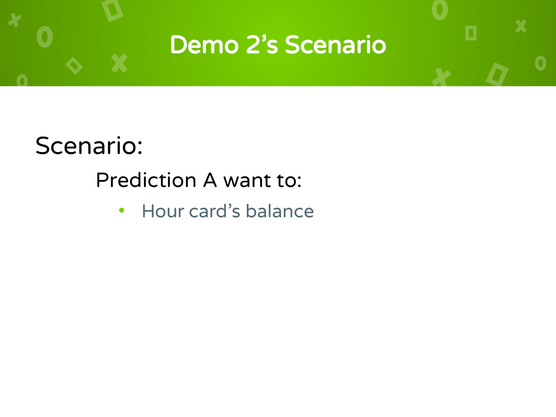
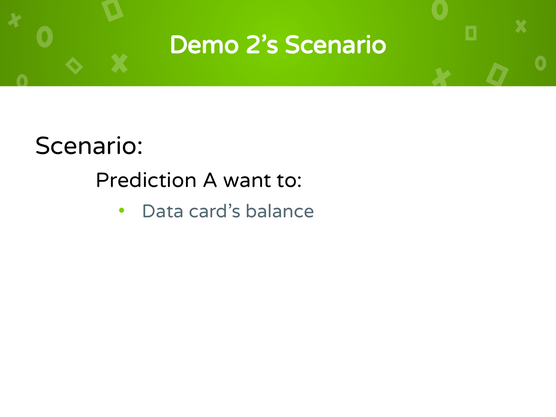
Hour: Hour -> Data
